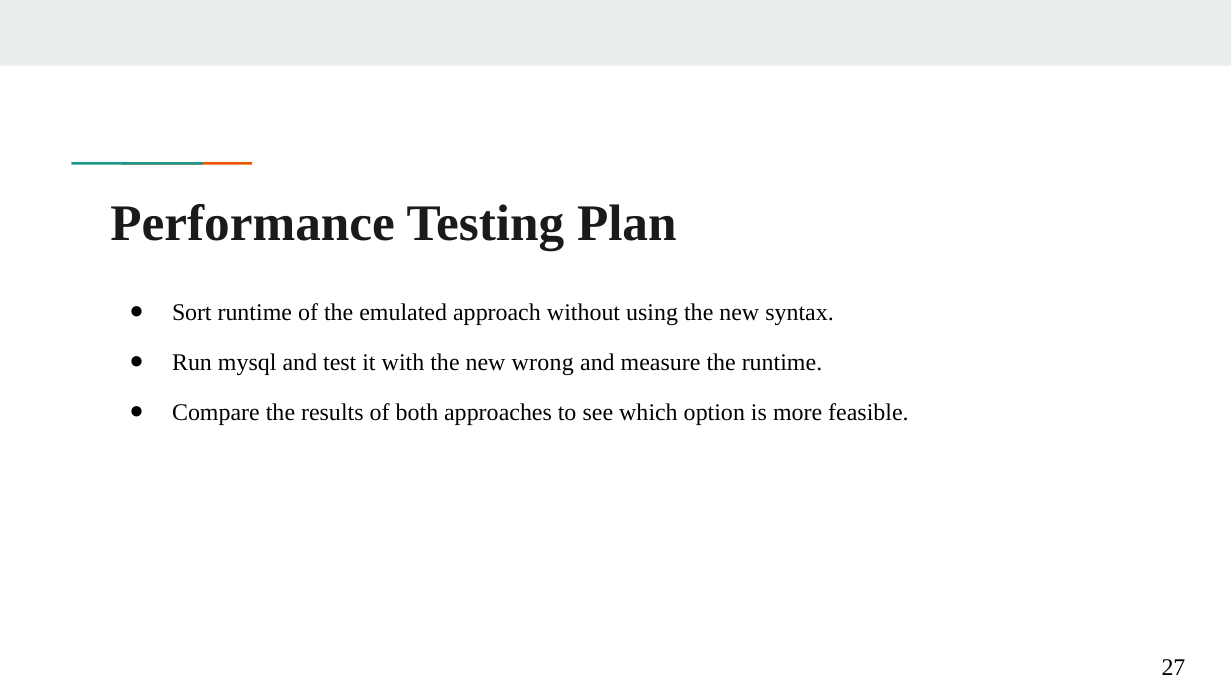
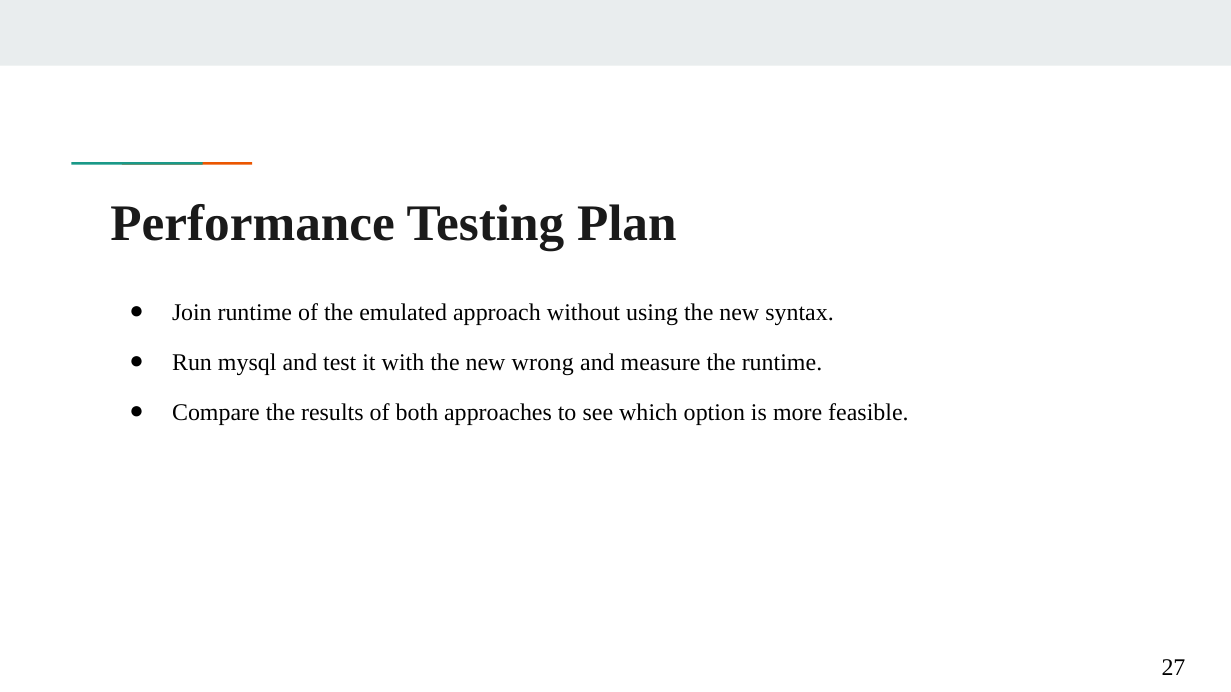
Sort: Sort -> Join
